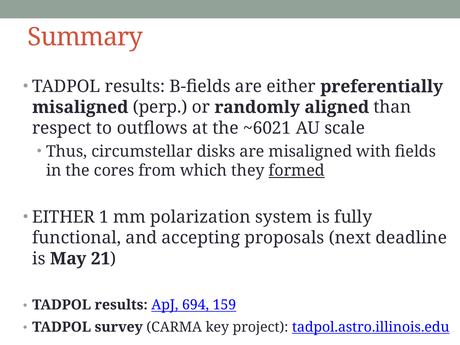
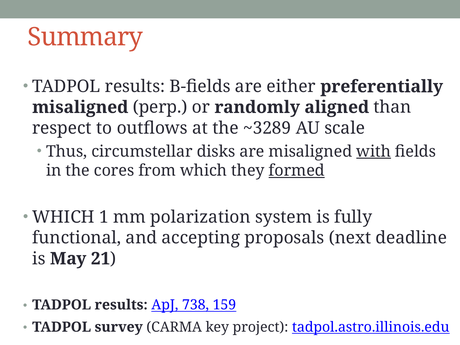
~6021: ~6021 -> ~3289
with underline: none -> present
EITHER at (64, 217): EITHER -> WHICH
694: 694 -> 738
